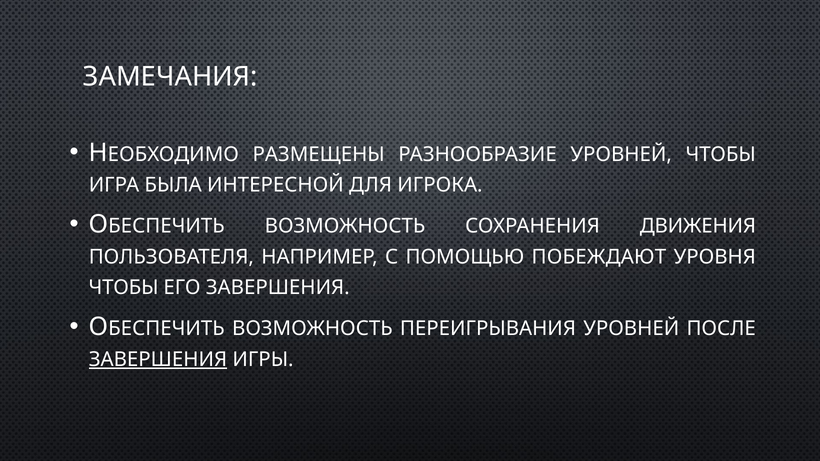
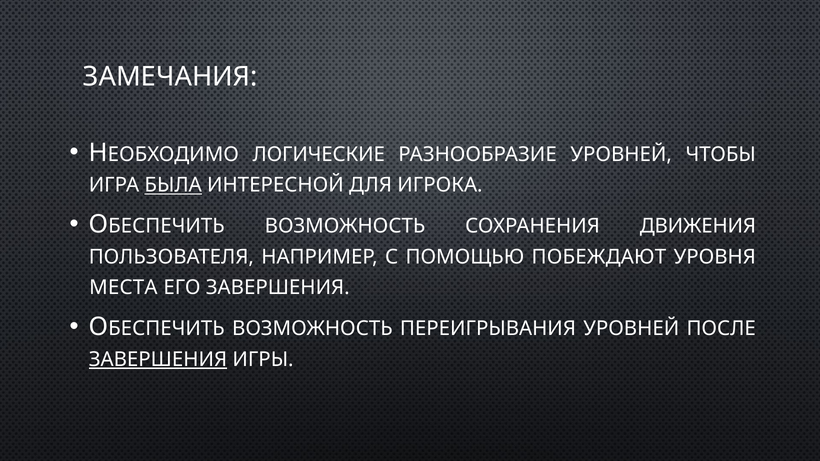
РАЗМЕЩЕНЫ: РАЗМЕЩЕНЫ -> ЛОГИЧЕСКИЕ
БЫЛА underline: none -> present
ЧТОБЫ at (124, 288): ЧТОБЫ -> МЕСТА
